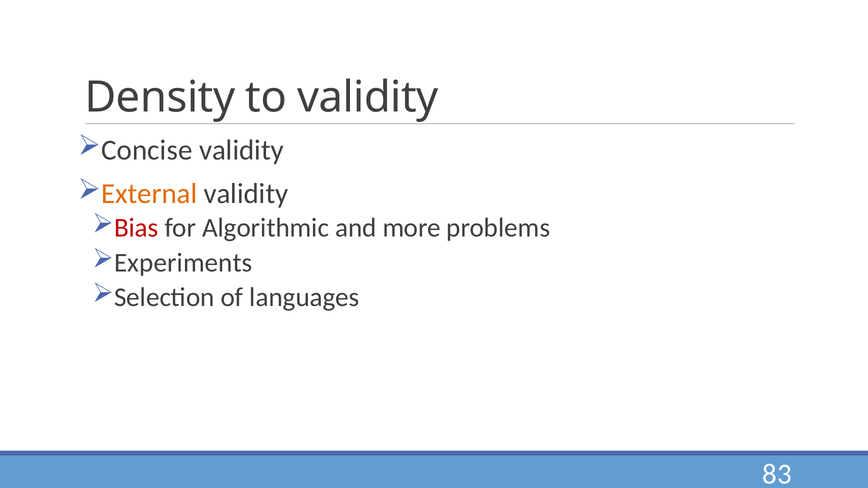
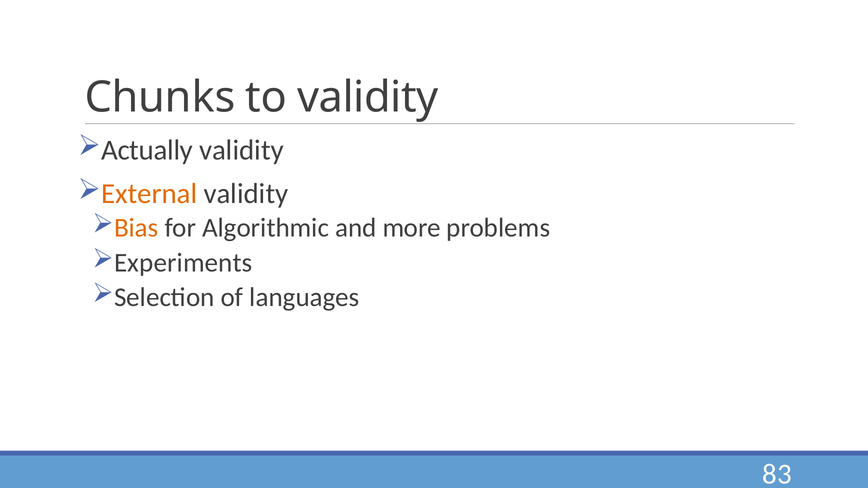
Density: Density -> Chunks
Concise: Concise -> Actually
Bias colour: red -> orange
